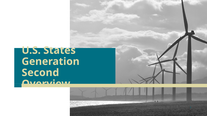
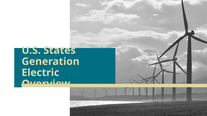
Second: Second -> Electric
